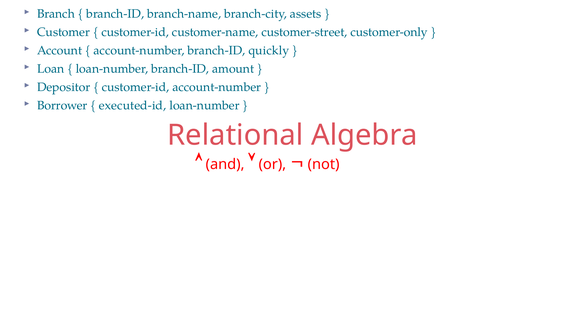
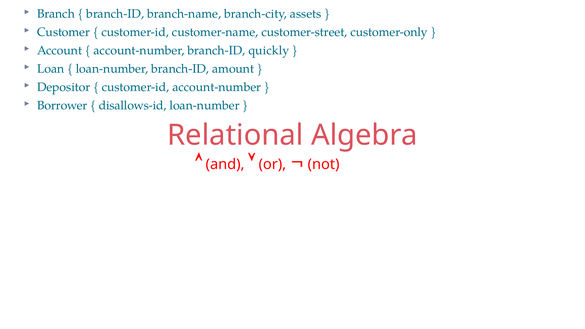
executed-id: executed-id -> disallows-id
